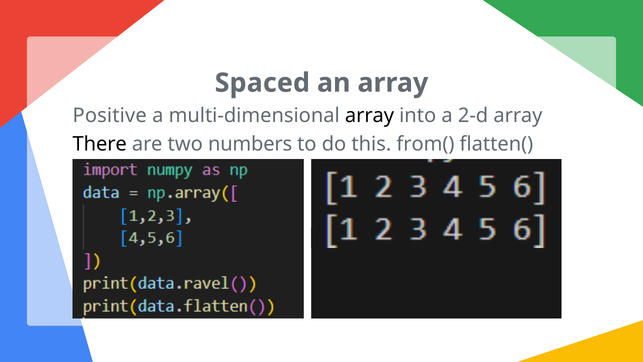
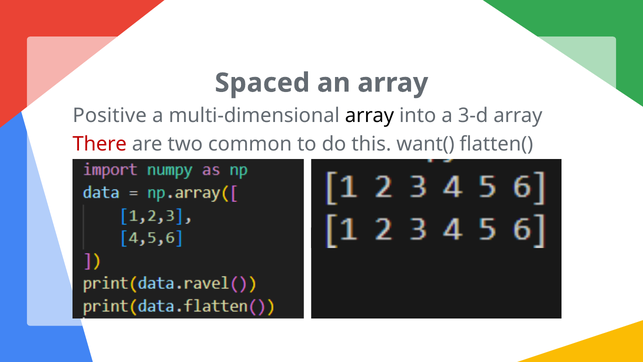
2-d: 2-d -> 3-d
There colour: black -> red
numbers: numbers -> common
from(: from( -> want(
